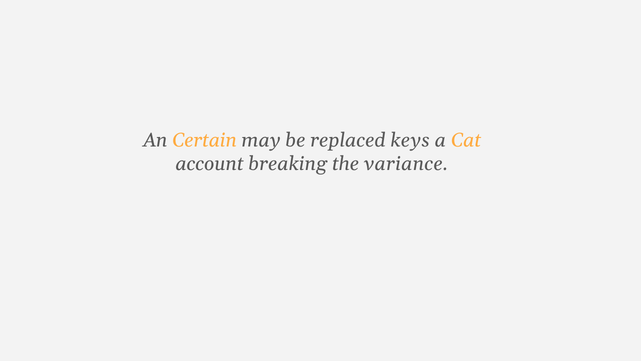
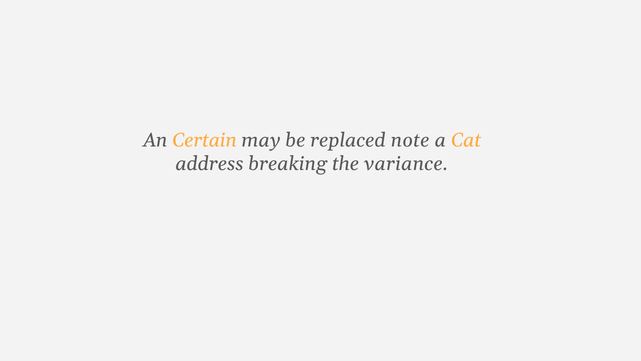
keys: keys -> note
account: account -> address
